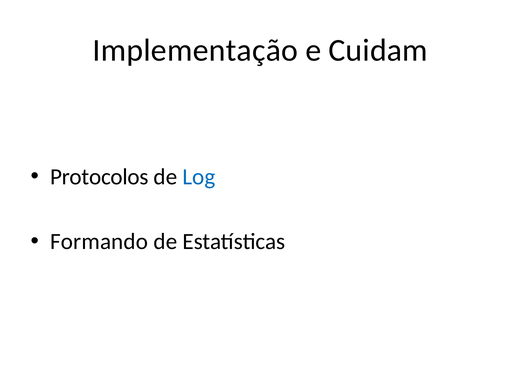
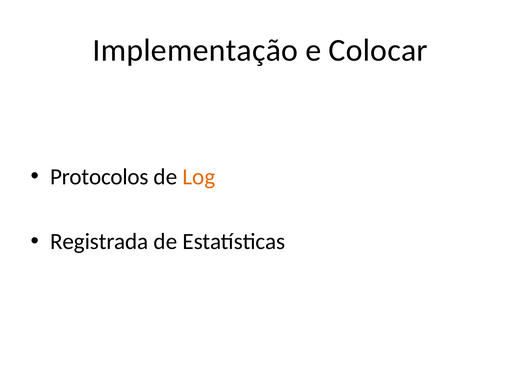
Cuidam: Cuidam -> Colocar
Log colour: blue -> orange
Formando: Formando -> Registrada
